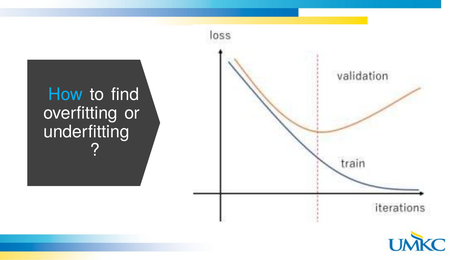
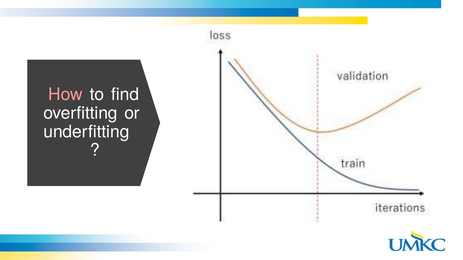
How colour: light blue -> pink
